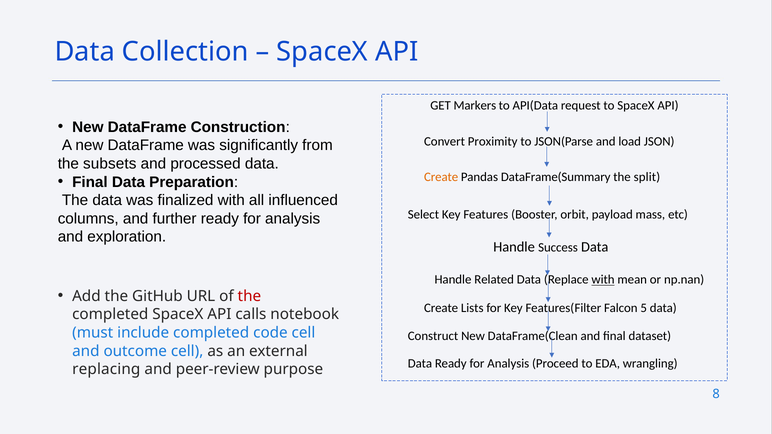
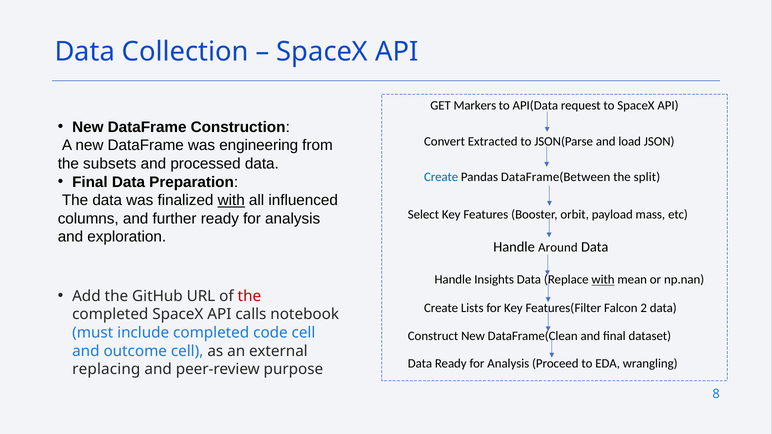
Proximity: Proximity -> Extracted
significantly: significantly -> engineering
Create at (441, 177) colour: orange -> blue
DataFrame(Summary: DataFrame(Summary -> DataFrame(Between
with at (231, 200) underline: none -> present
Success: Success -> Around
Related: Related -> Insights
5: 5 -> 2
